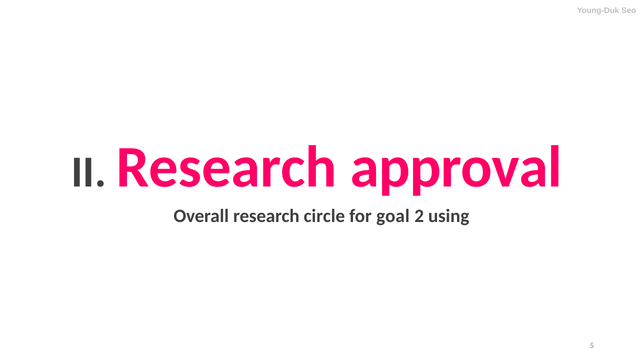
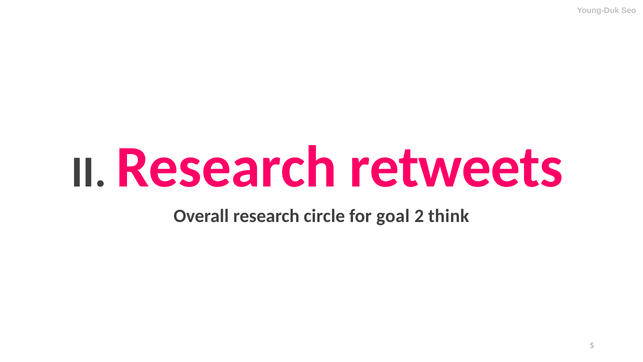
approval: approval -> retweets
using: using -> think
